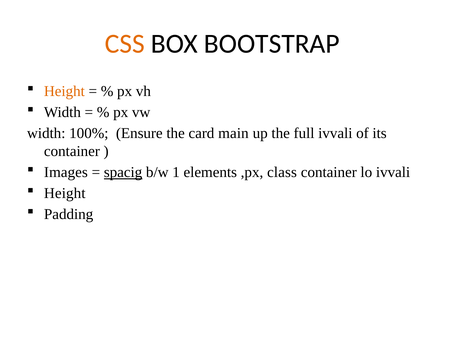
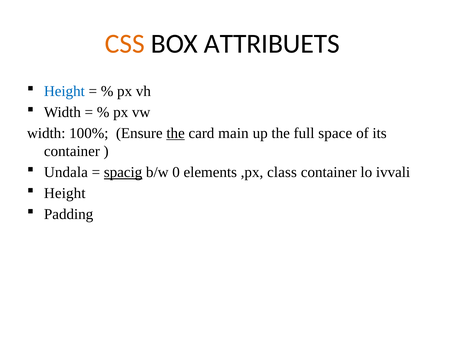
BOOTSTRAP: BOOTSTRAP -> ATTRIBUETS
Height at (64, 91) colour: orange -> blue
the at (176, 133) underline: none -> present
full ivvali: ivvali -> space
Images: Images -> Undala
1: 1 -> 0
